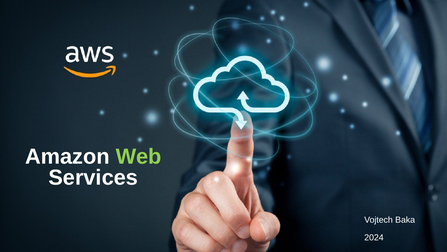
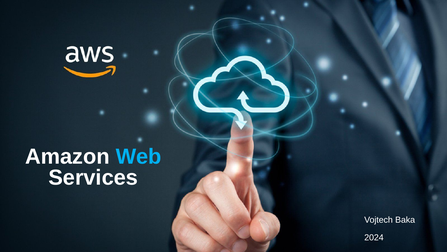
Web colour: light green -> light blue
